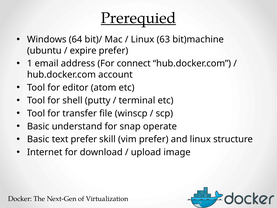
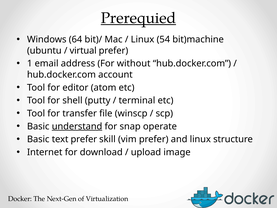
63: 63 -> 54
expire: expire -> virtual
connect: connect -> without
understand underline: none -> present
